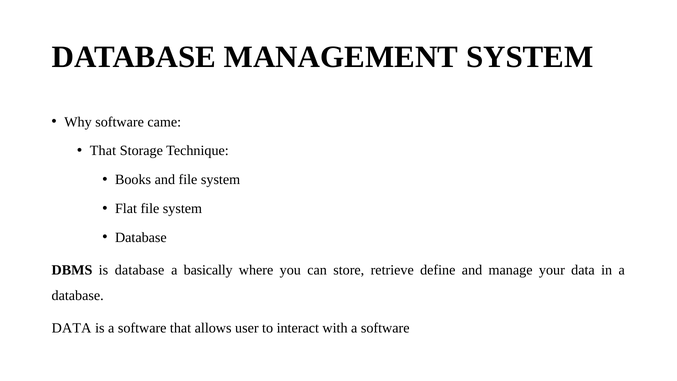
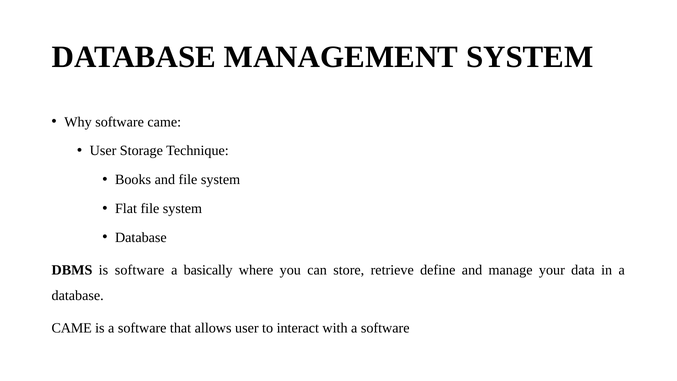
That at (103, 151): That -> User
is database: database -> software
DATA at (72, 328): DATA -> CAME
